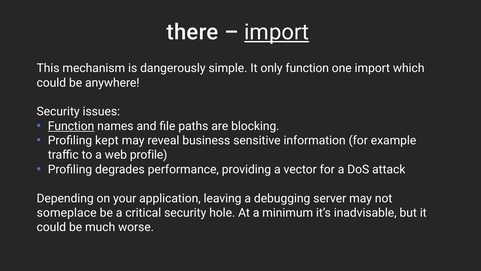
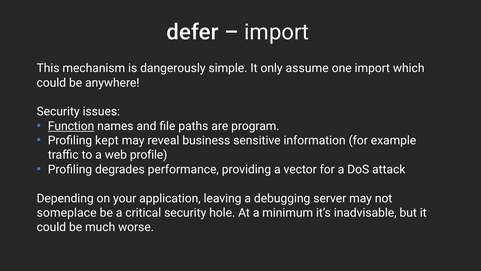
there: there -> defer
import at (277, 32) underline: present -> none
only function: function -> assume
blocking: blocking -> program
